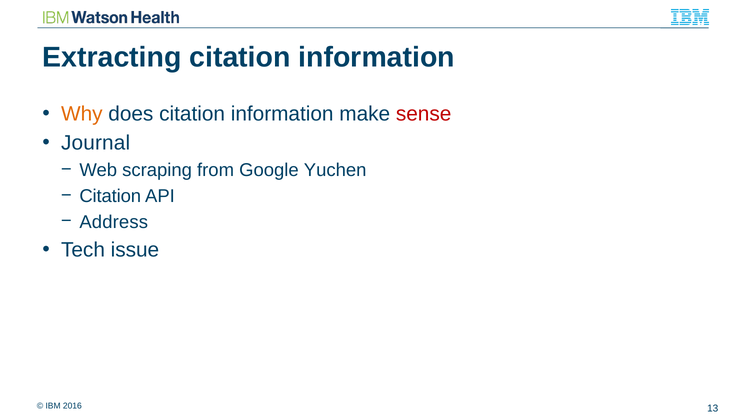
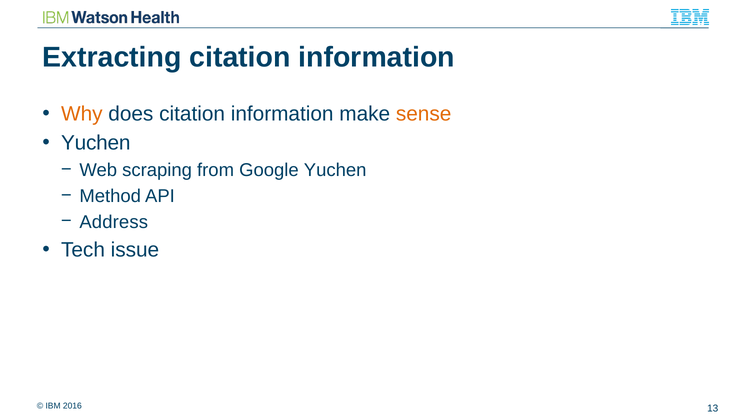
sense colour: red -> orange
Journal at (96, 143): Journal -> Yuchen
Citation at (110, 196): Citation -> Method
